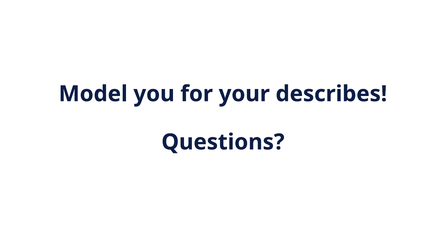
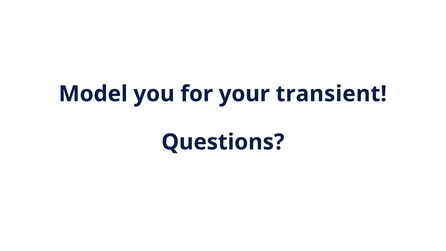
describes: describes -> transient
